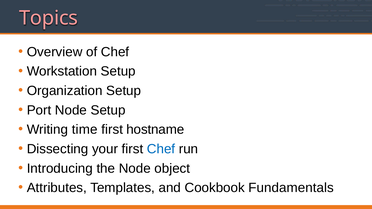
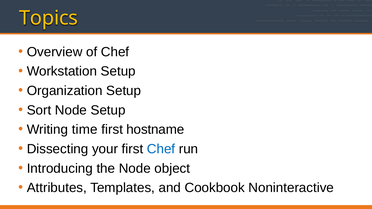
Topics colour: pink -> yellow
Port: Port -> Sort
Fundamentals: Fundamentals -> Noninteractive
